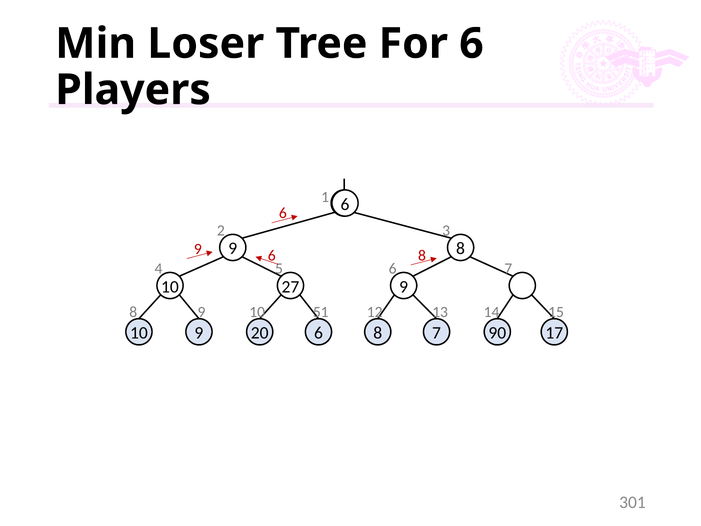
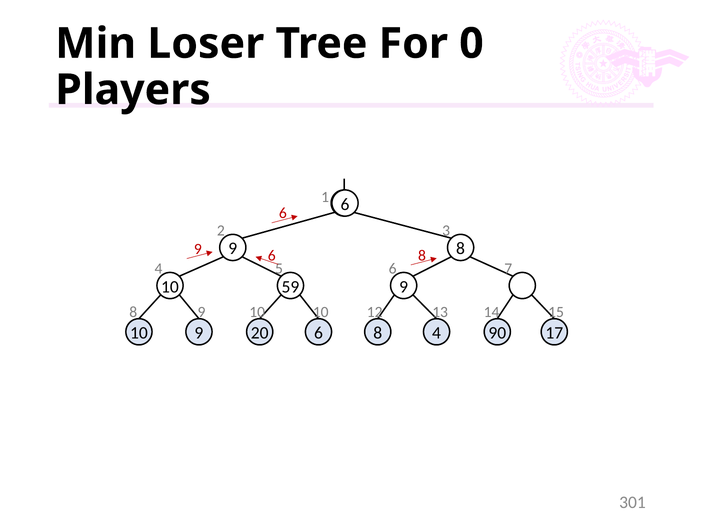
For 6: 6 -> 0
27: 27 -> 59
10 51: 51 -> 10
8 7: 7 -> 4
